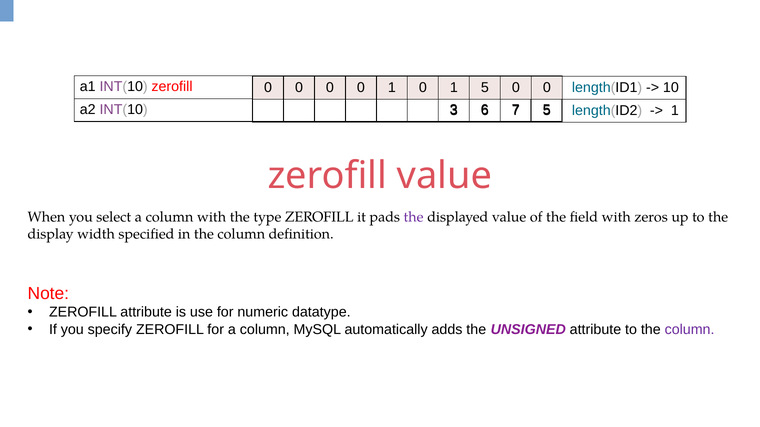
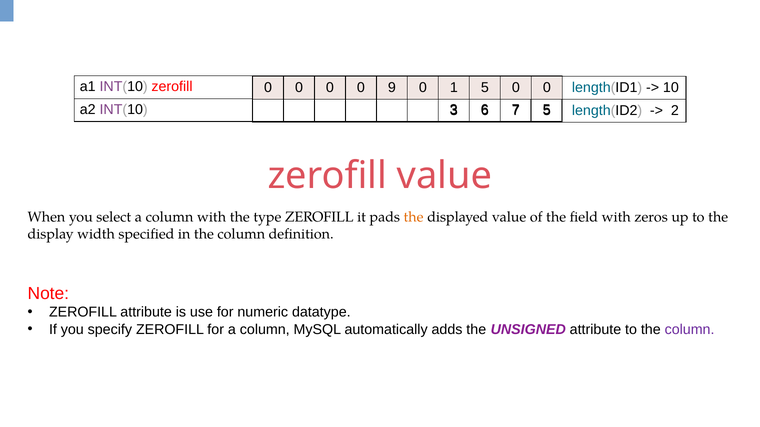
0 0 1: 1 -> 9
1 at (675, 111): 1 -> 2
the at (414, 217) colour: purple -> orange
